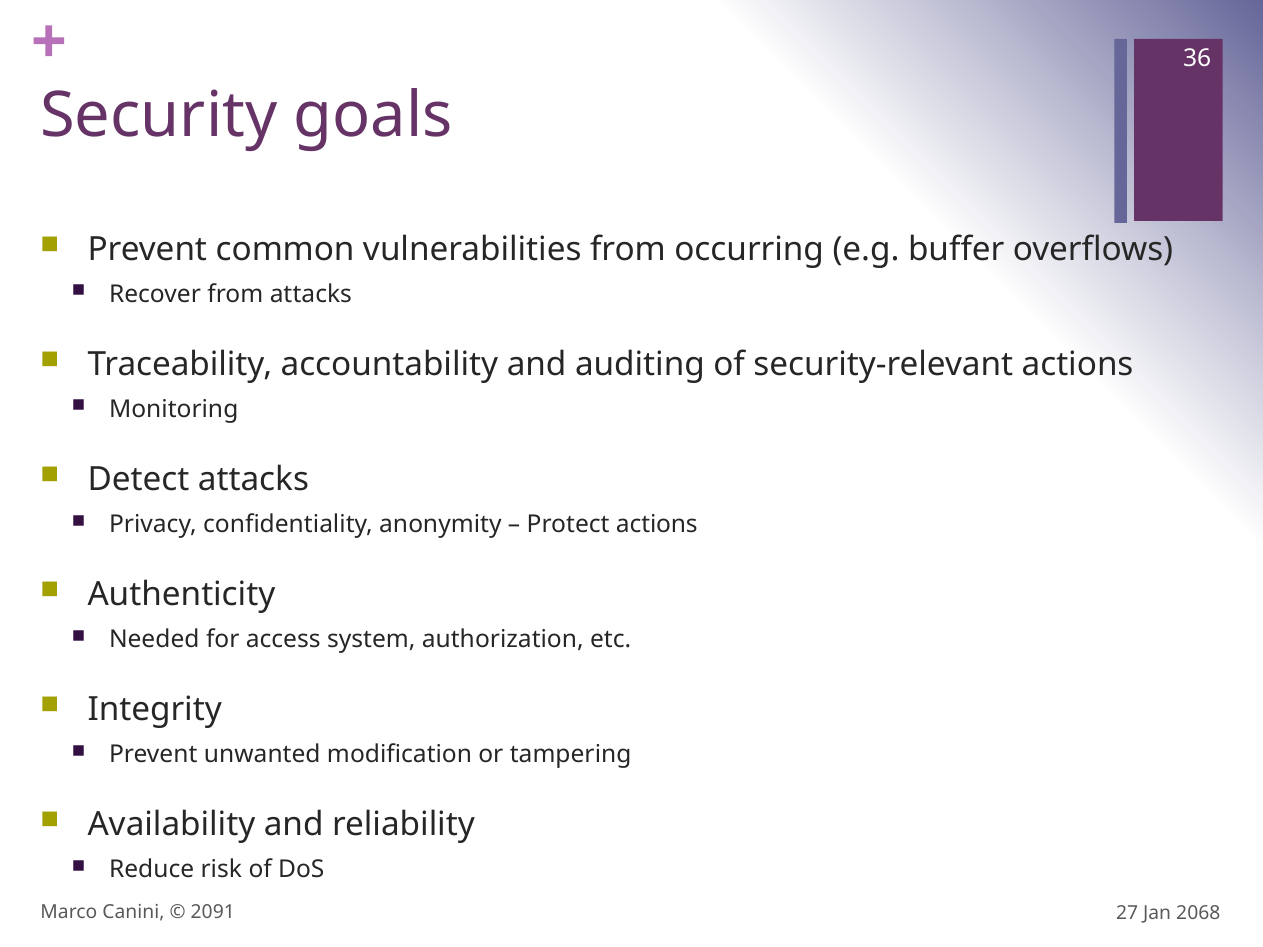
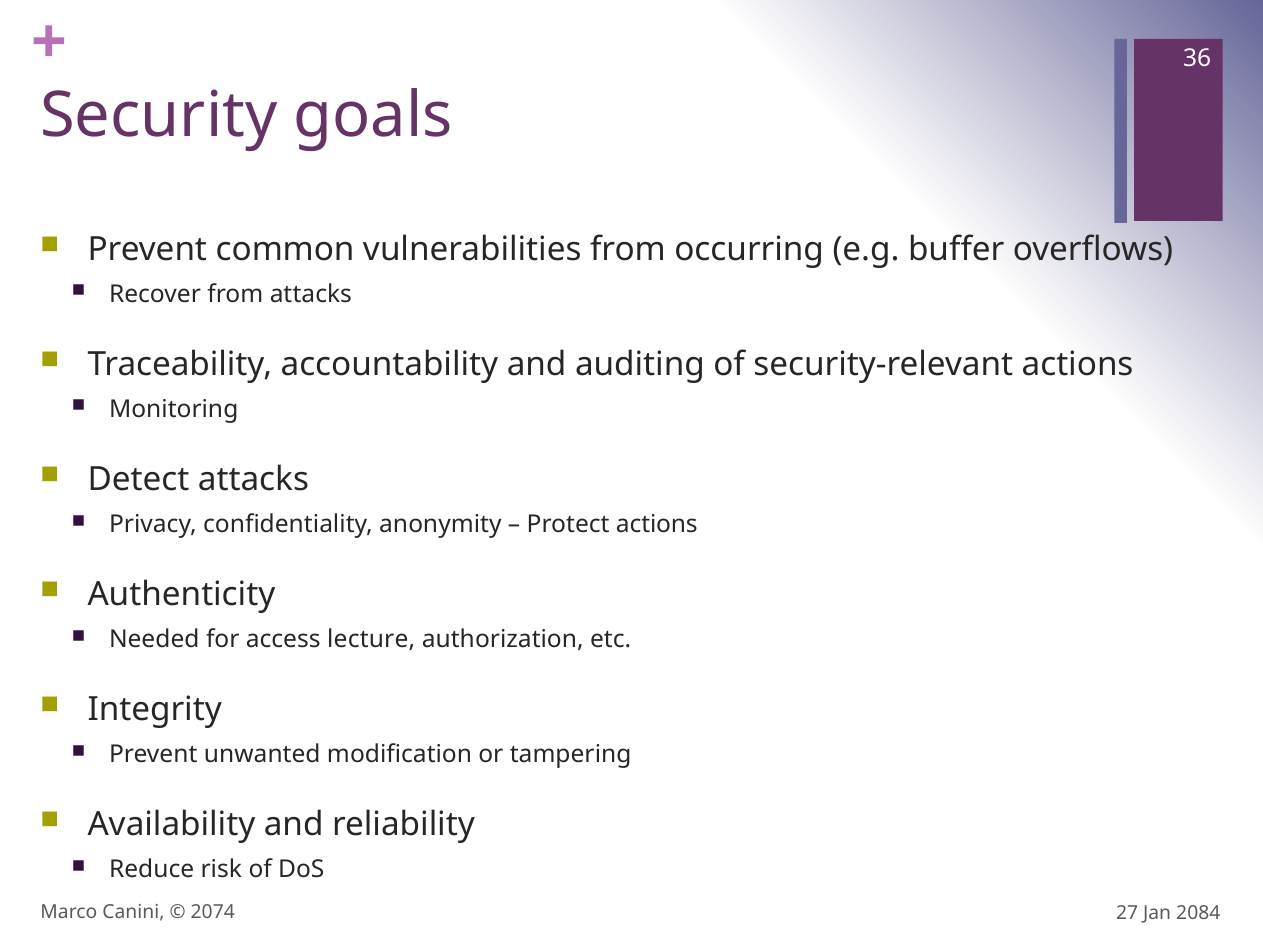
system: system -> lecture
2091: 2091 -> 2074
2068: 2068 -> 2084
